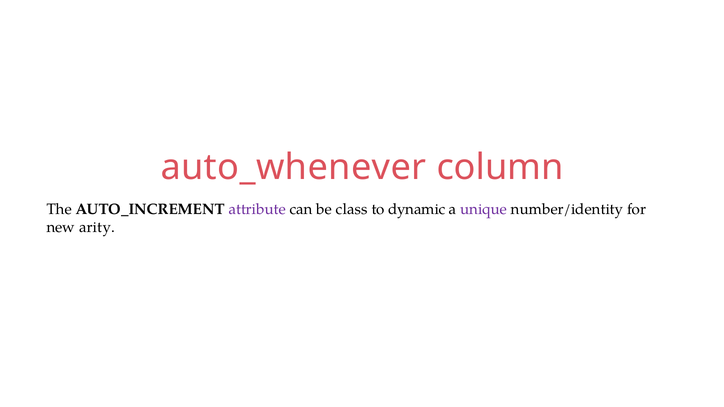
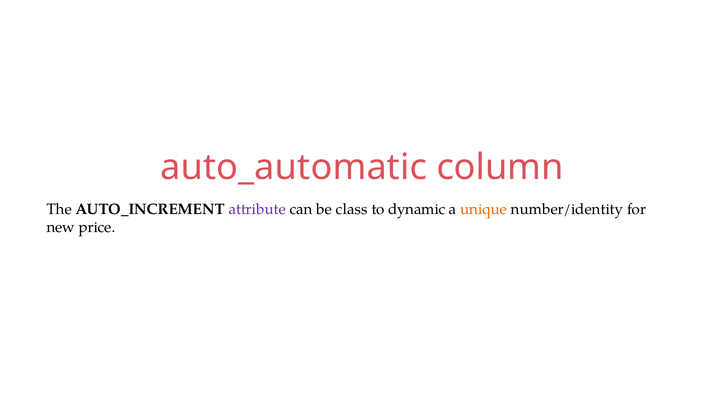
auto_whenever: auto_whenever -> auto_automatic
unique colour: purple -> orange
arity: arity -> price
